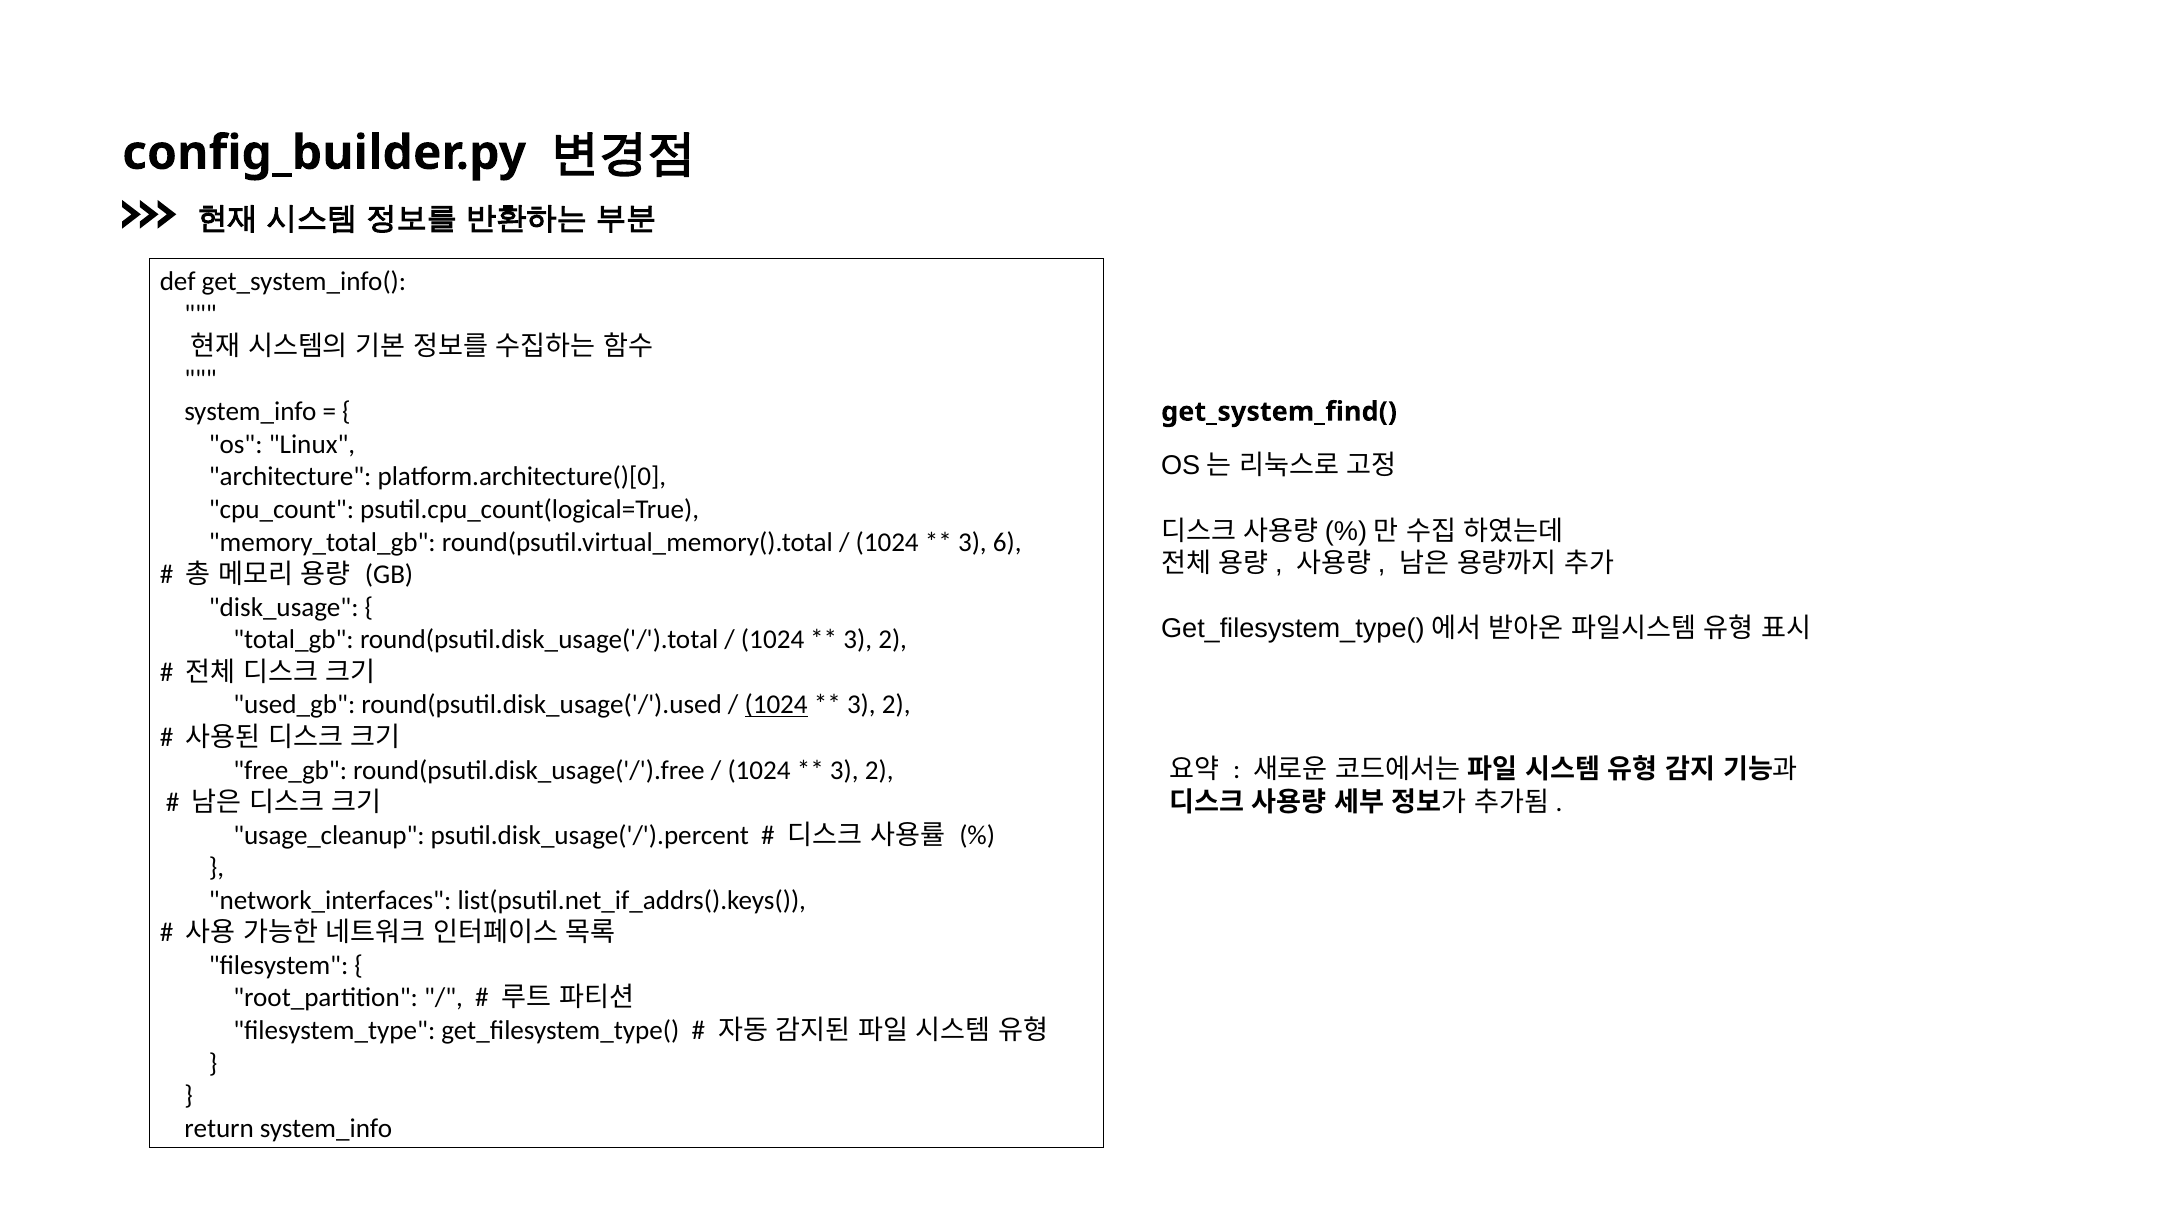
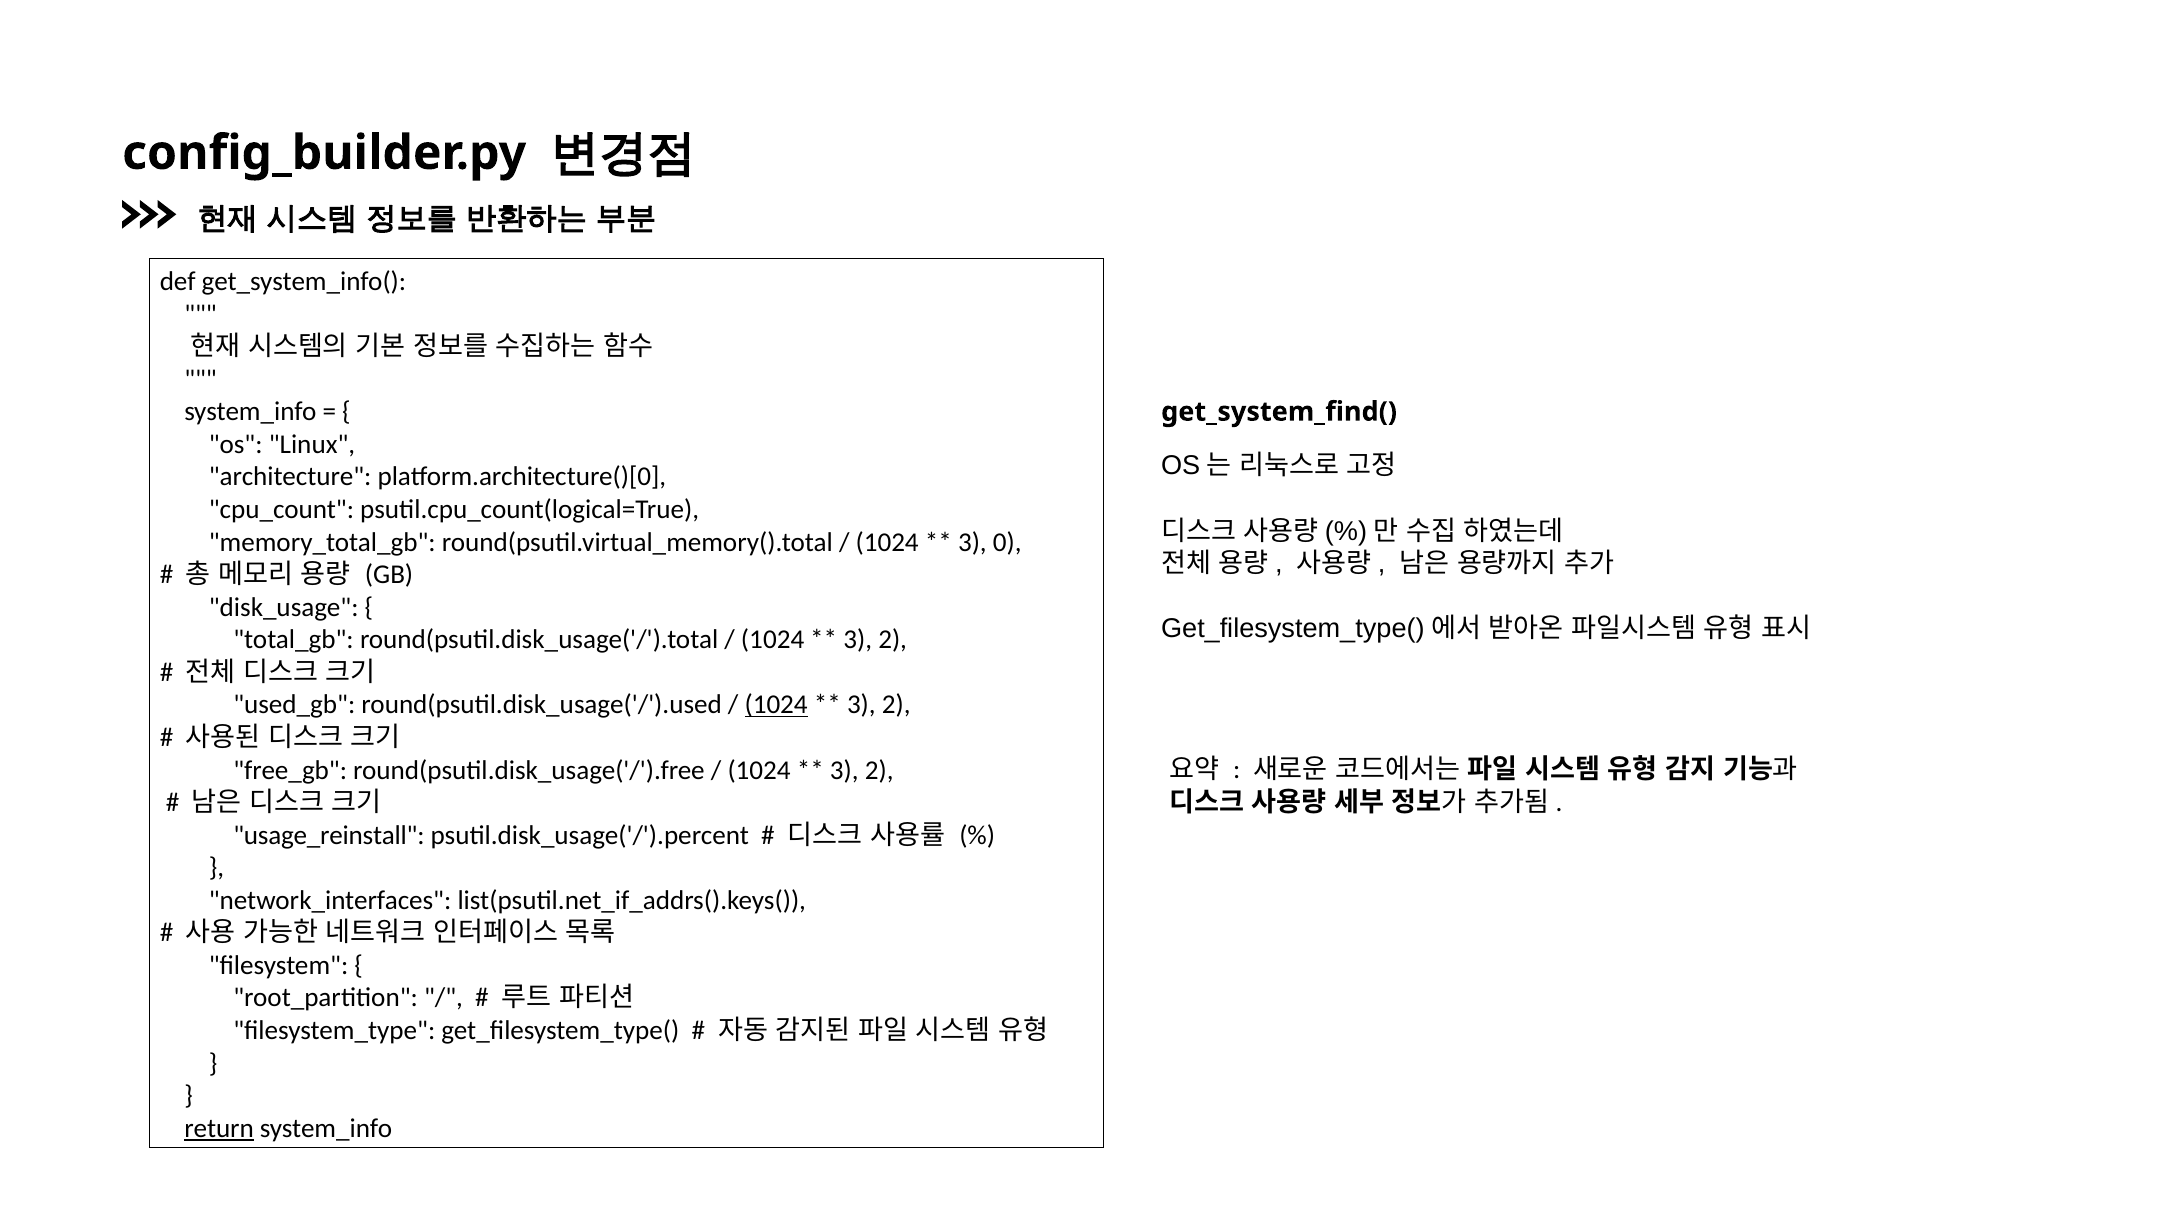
6: 6 -> 0
usage_cleanup: usage_cleanup -> usage_reinstall
return underline: none -> present
